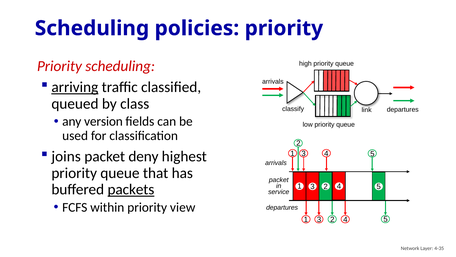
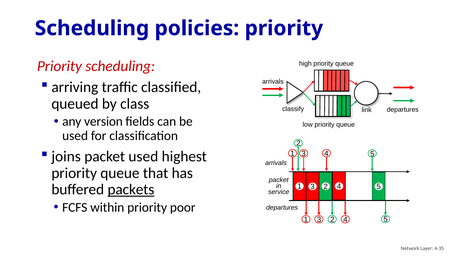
arriving underline: present -> none
packet deny: deny -> used
view: view -> poor
